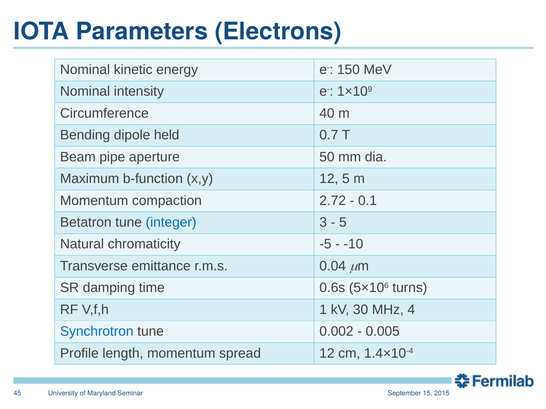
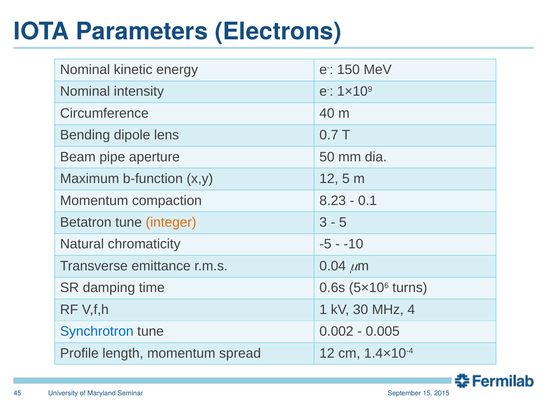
held: held -> lens
2.72: 2.72 -> 8.23
integer colour: blue -> orange
